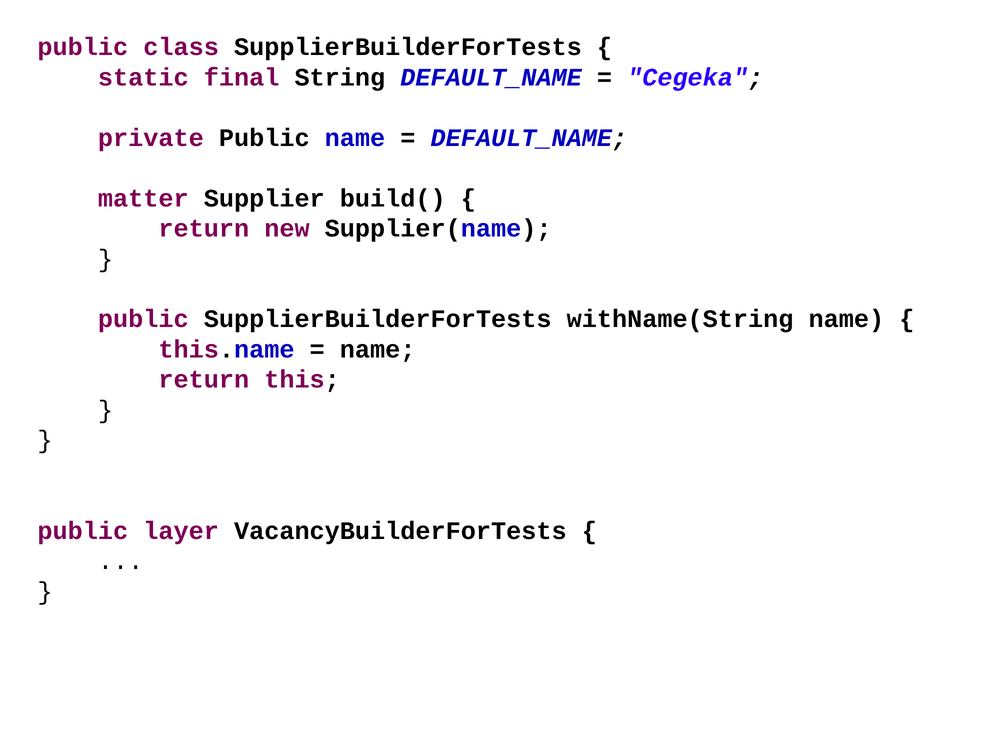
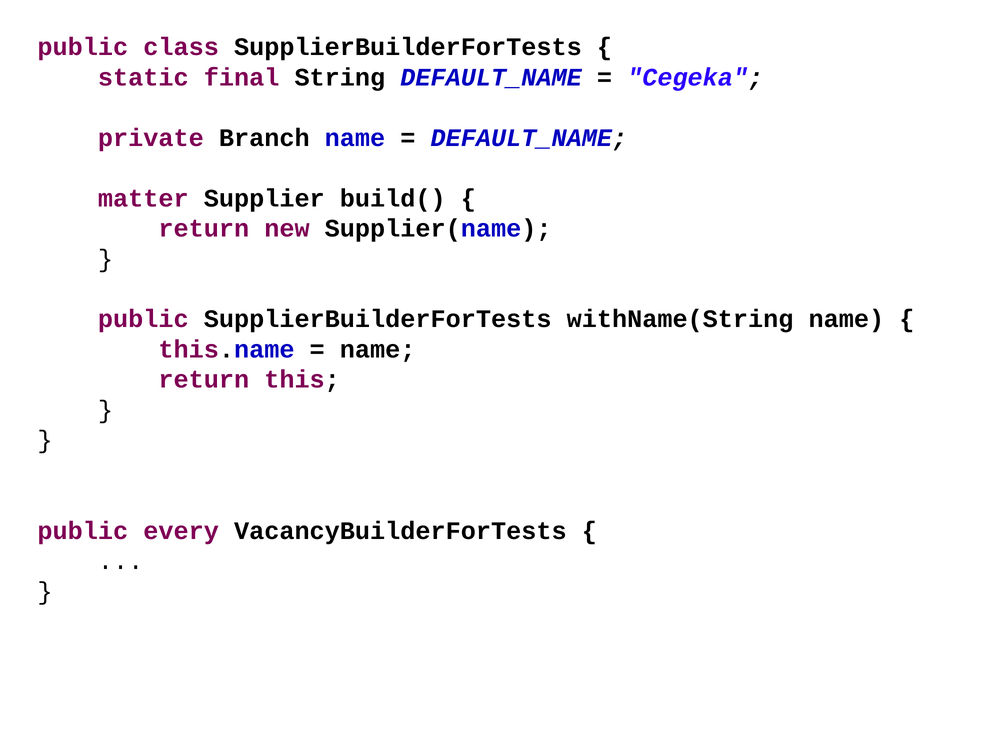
private Public: Public -> Branch
layer: layer -> every
